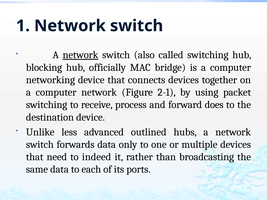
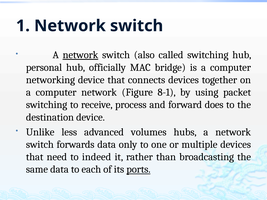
blocking: blocking -> personal
2-1: 2-1 -> 8-1
outlined: outlined -> volumes
ports underline: none -> present
